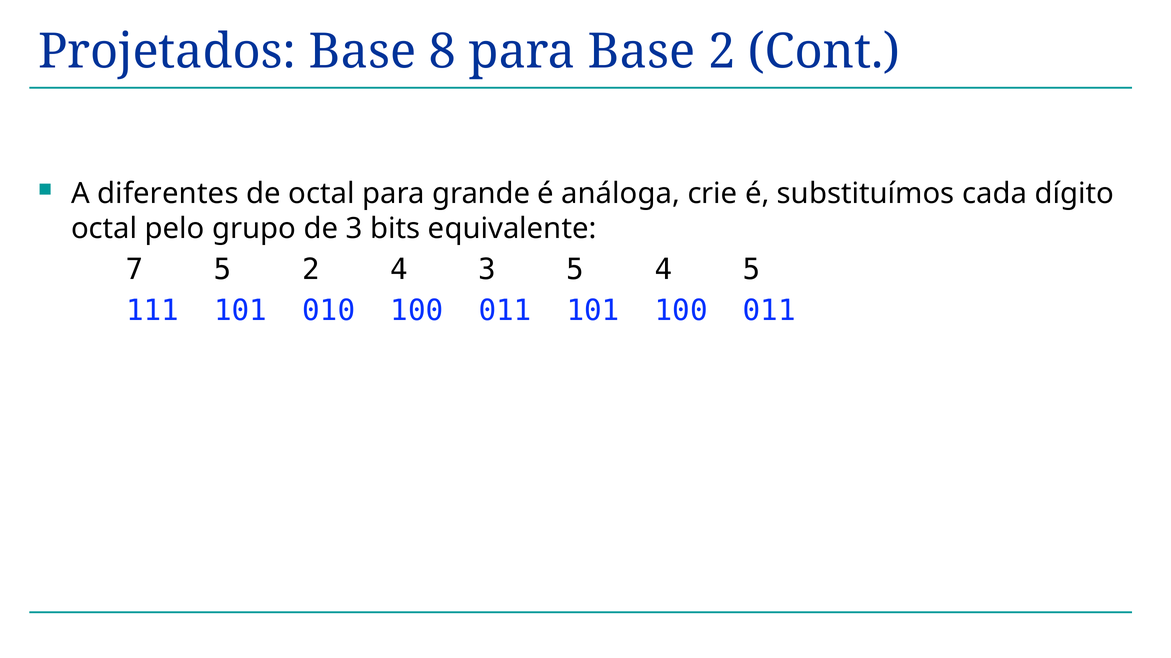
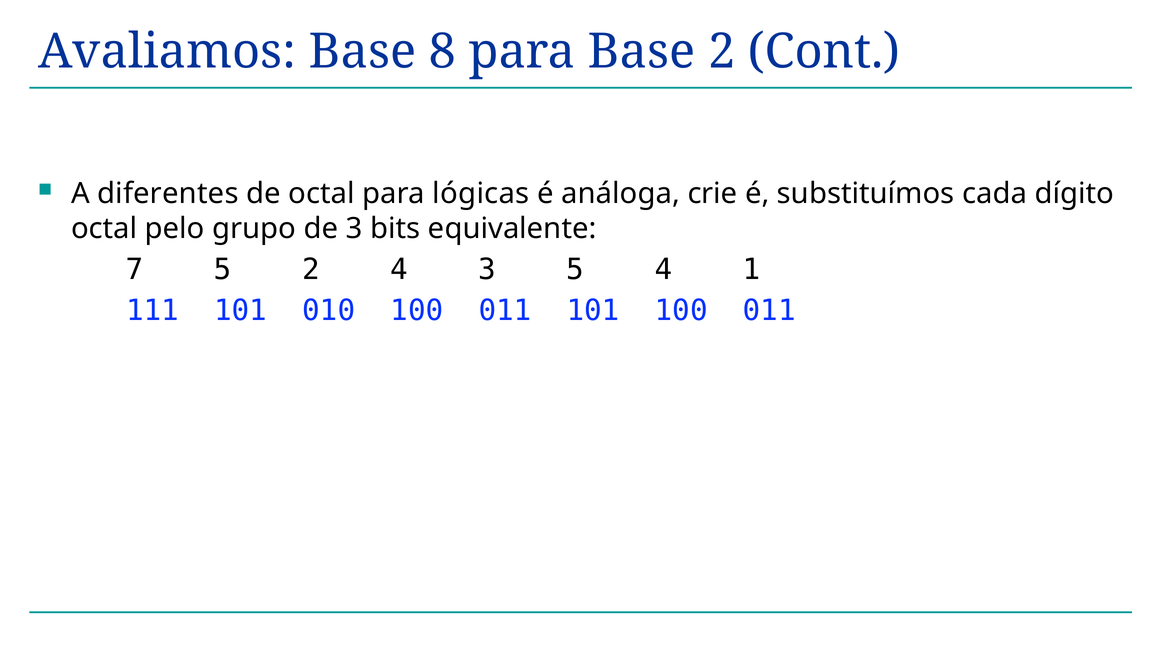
Projetados: Projetados -> Avaliamos
grande: grande -> lógicas
4 5: 5 -> 1
